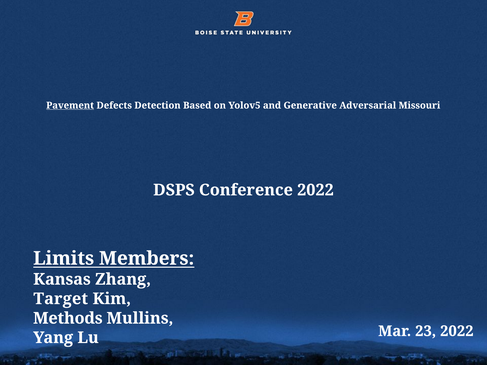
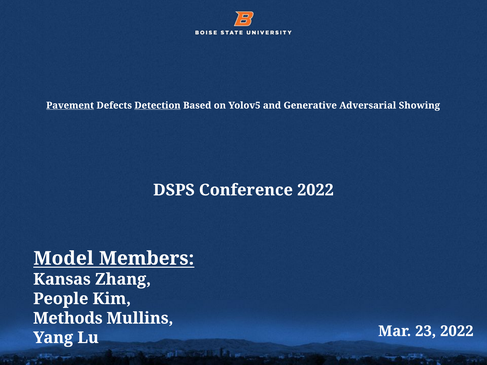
Detection underline: none -> present
Missouri: Missouri -> Showing
Limits: Limits -> Model
Target: Target -> People
